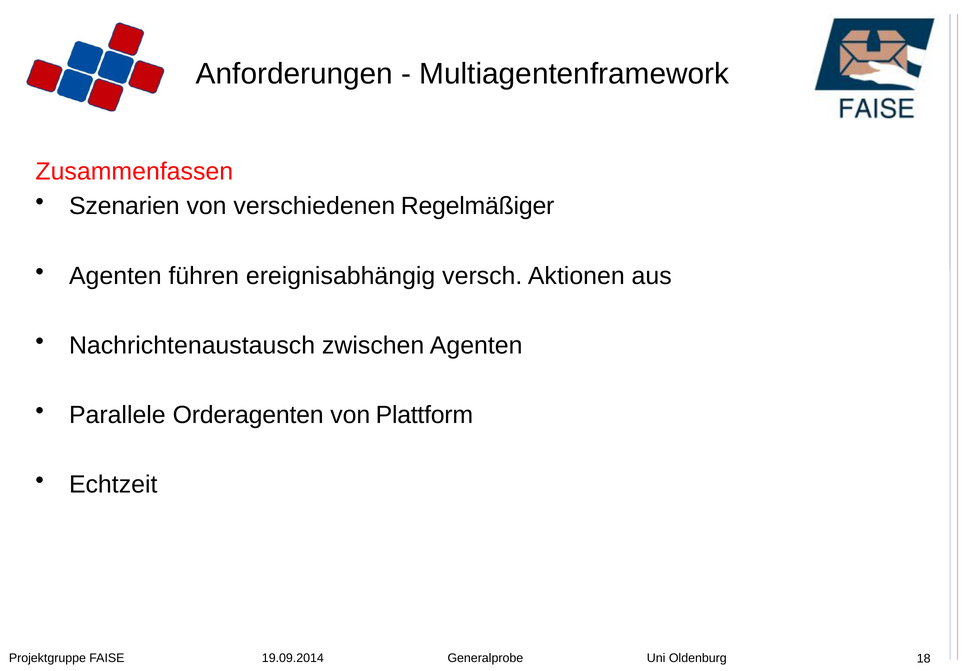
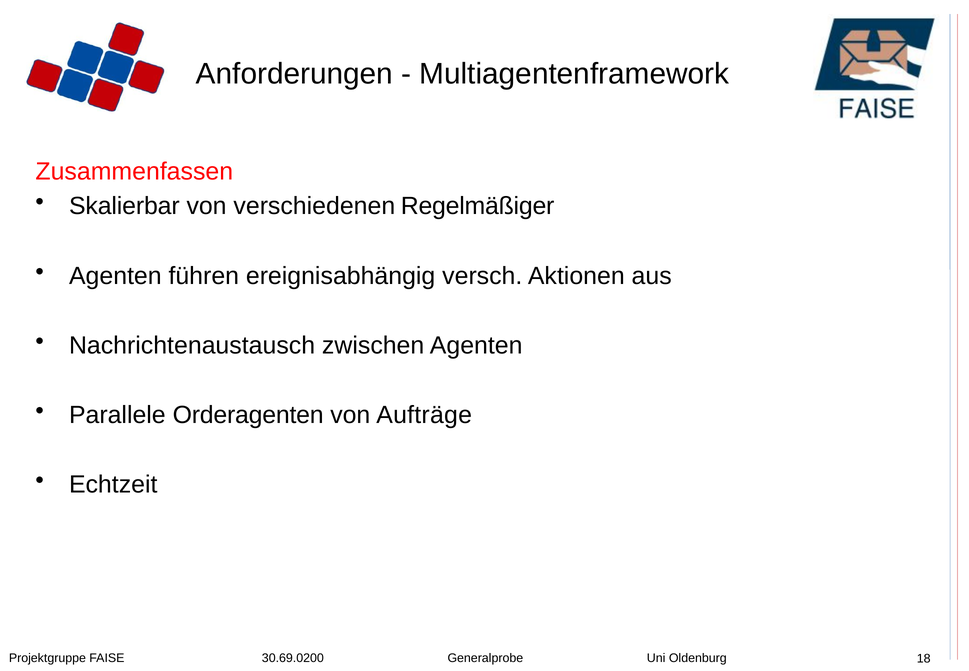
Szenarien: Szenarien -> Skalierbar
Plattform: Plattform -> Aufträge
19.09.2014: 19.09.2014 -> 30.69.0200
